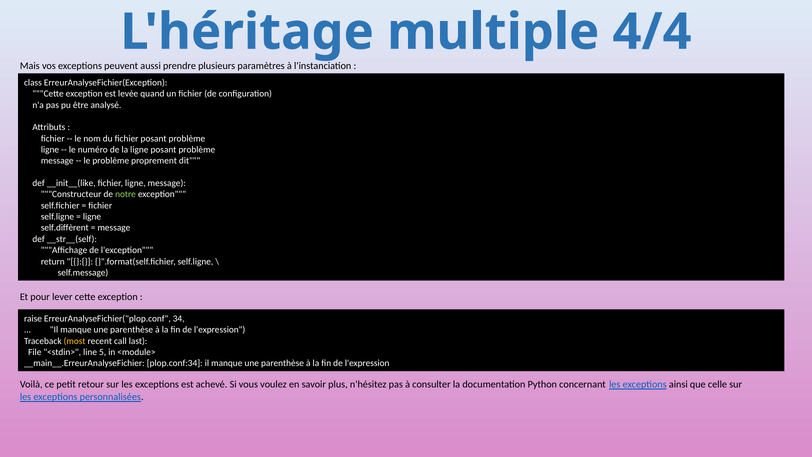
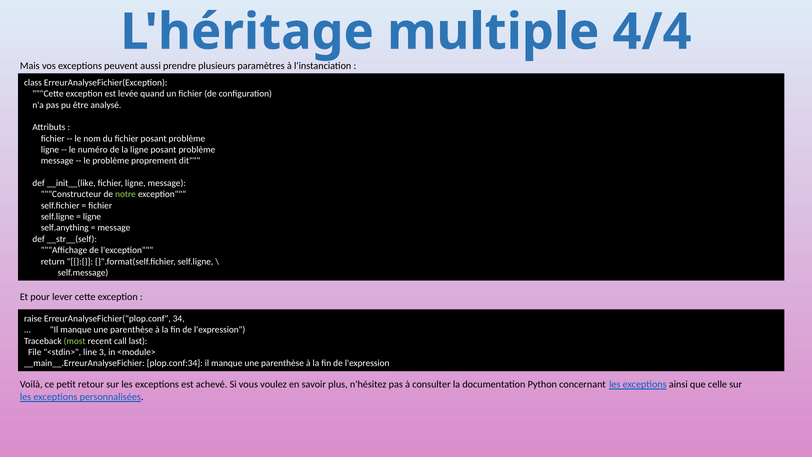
self.diffèrent: self.diffèrent -> self.anything
most colour: yellow -> light green
5: 5 -> 3
